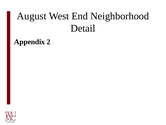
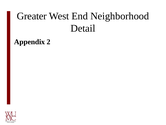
August: August -> Greater
